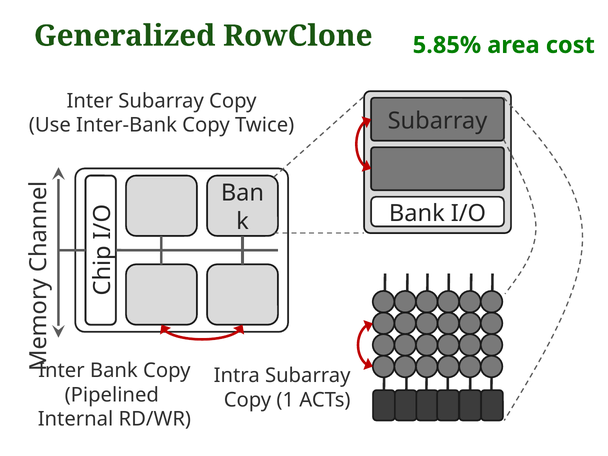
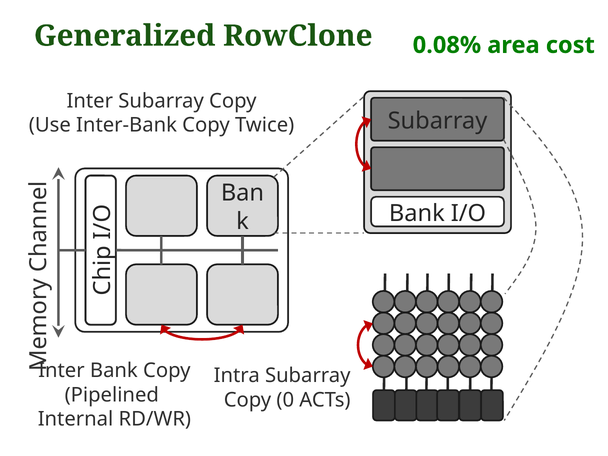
5.85%: 5.85% -> 0.08%
1: 1 -> 0
